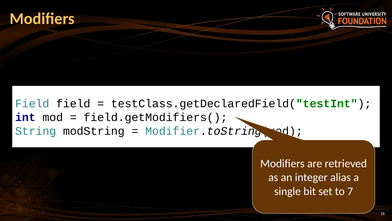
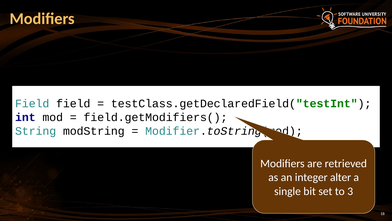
alias: alias -> alter
7: 7 -> 3
